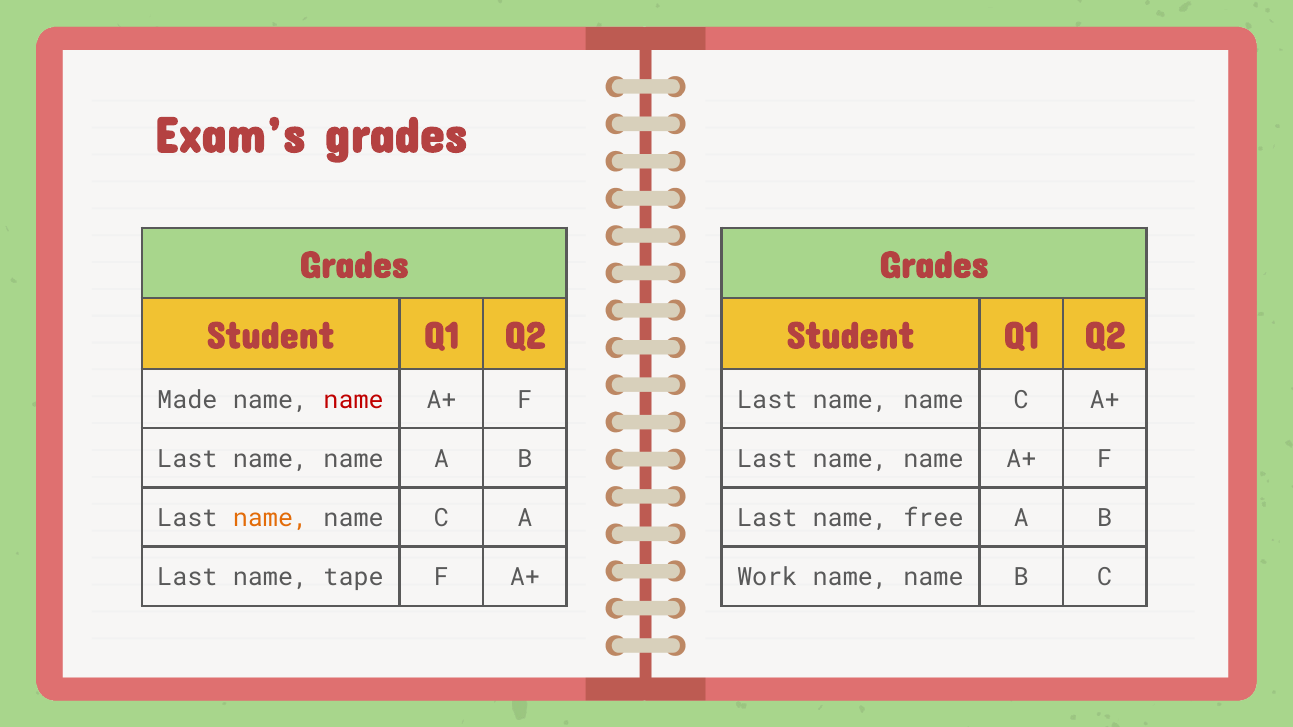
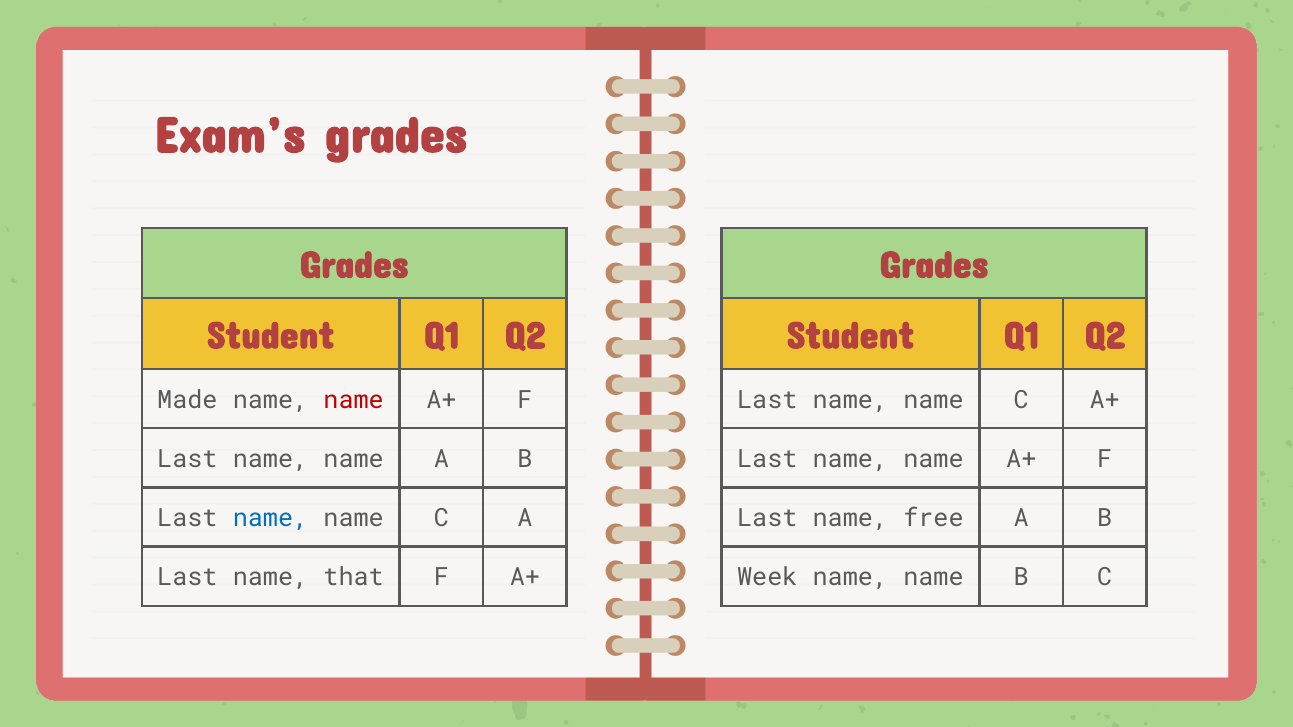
name at (271, 519) colour: orange -> blue
tape: tape -> that
Work: Work -> Week
